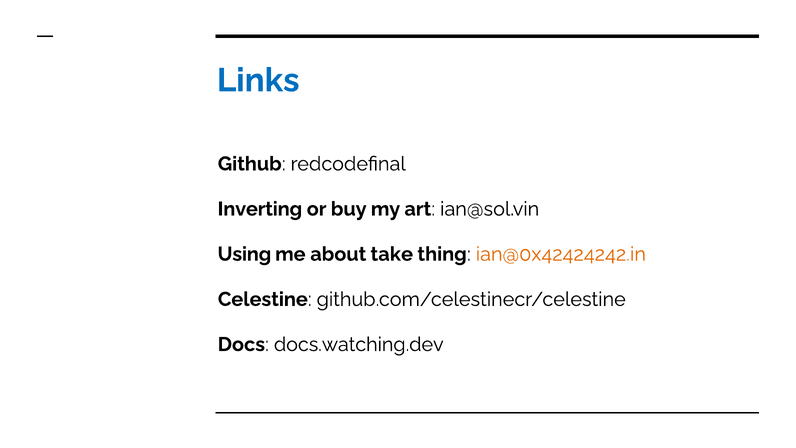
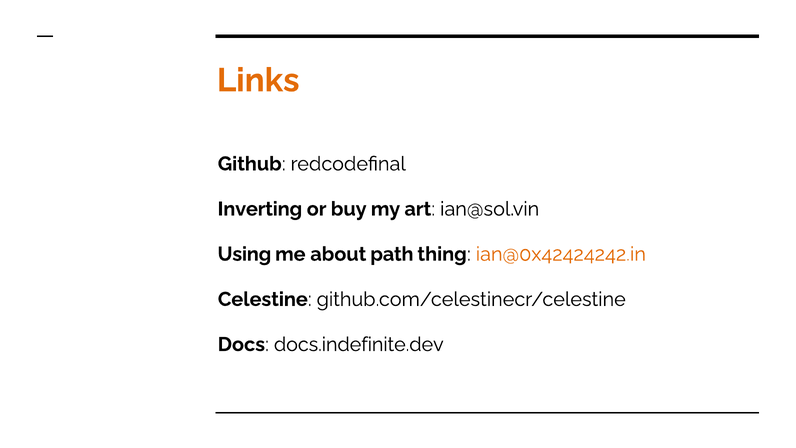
Links colour: blue -> orange
take: take -> path
docs.watching.dev: docs.watching.dev -> docs.indefinite.dev
